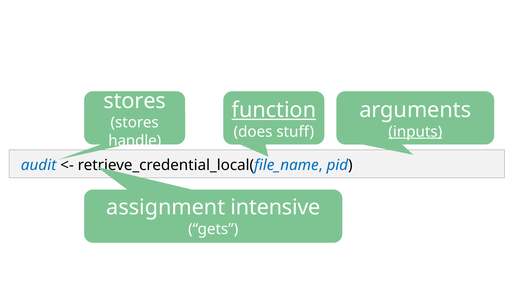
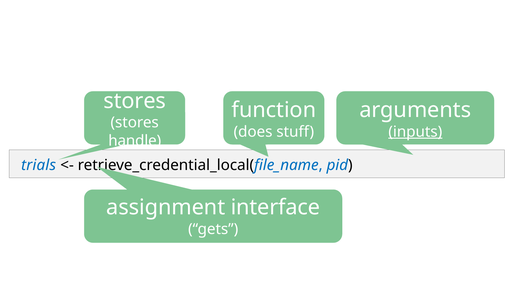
function underline: present -> none
audit: audit -> trials
intensive: intensive -> interface
